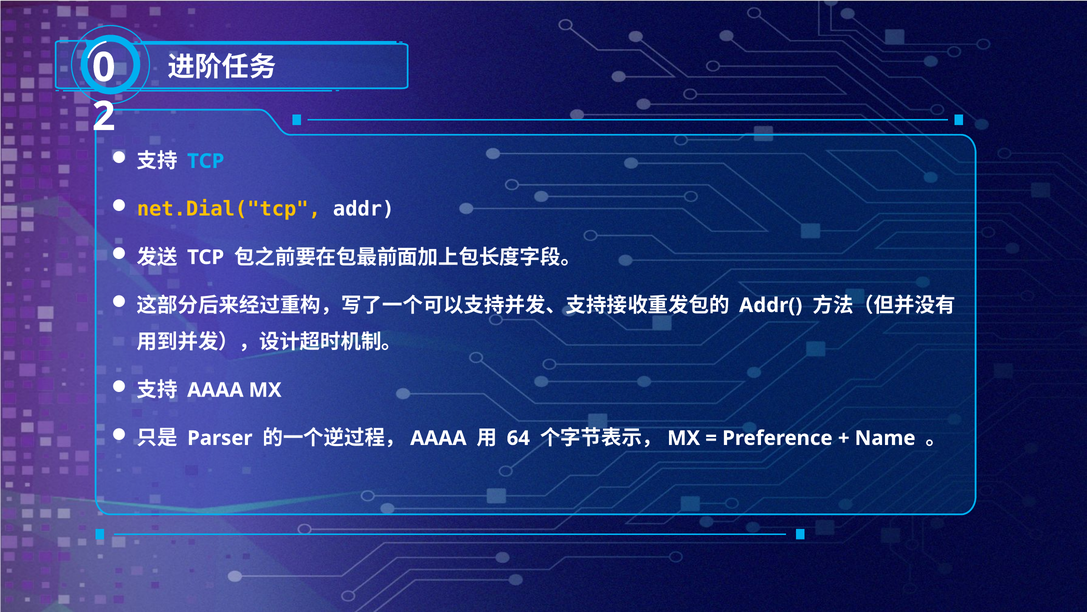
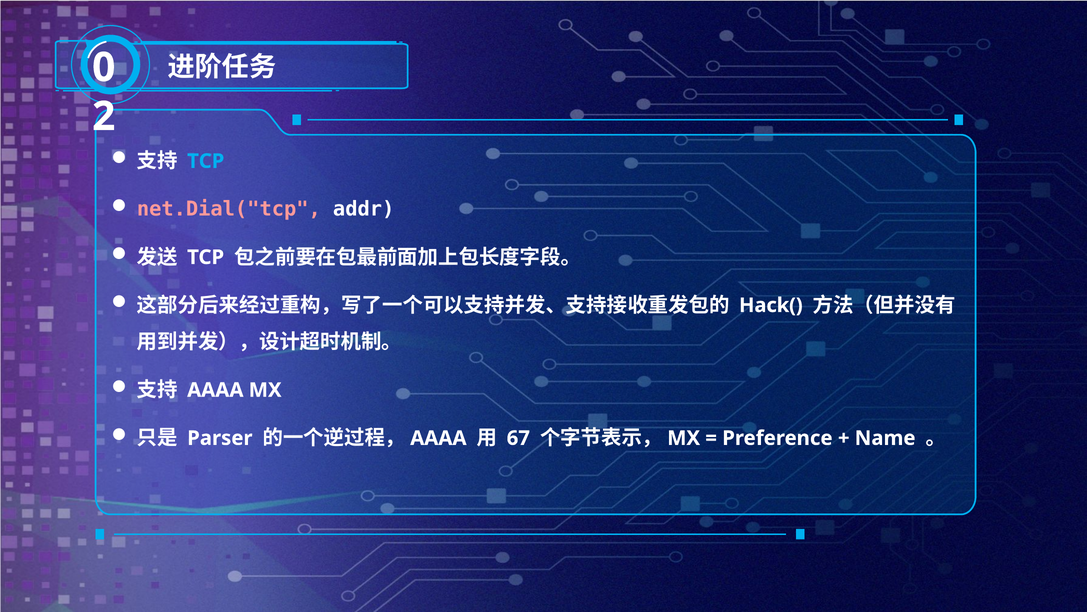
net.Dial("tcp colour: yellow -> pink
Addr(: Addr( -> Hack(
64: 64 -> 67
